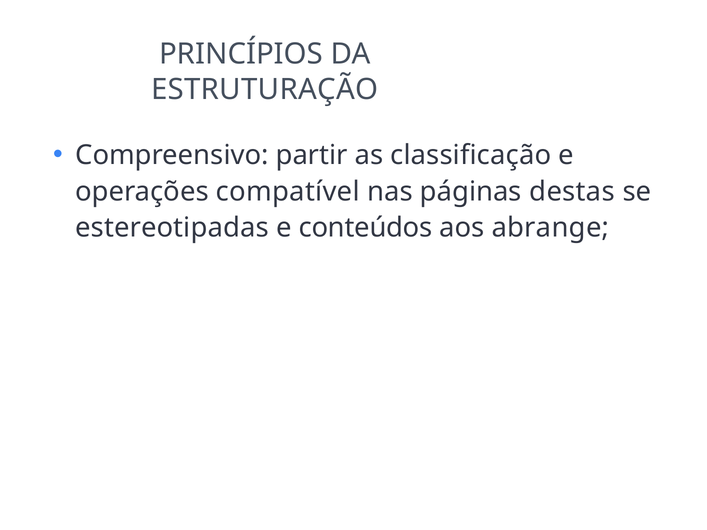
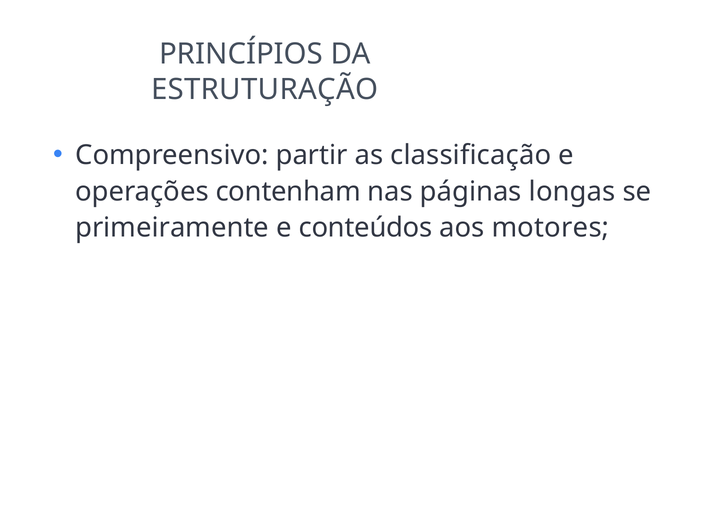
compatível: compatível -> contenham
destas: destas -> longas
estereotipadas: estereotipadas -> primeiramente
abrange: abrange -> motores
